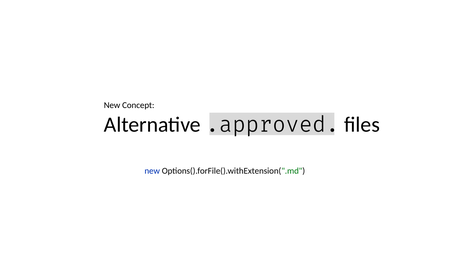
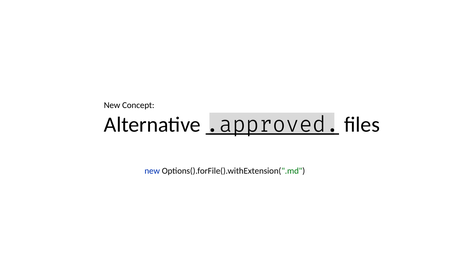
.approved underline: none -> present
